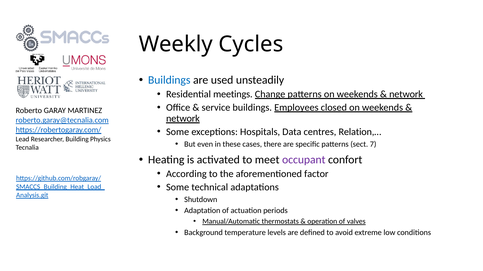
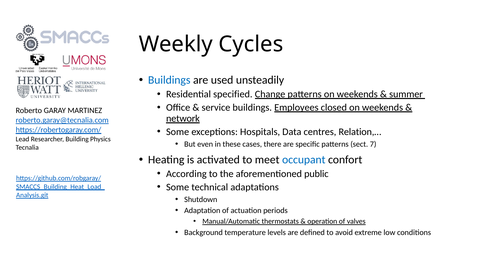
meetings: meetings -> specified
network at (406, 95): network -> summer
occupant colour: purple -> blue
factor: factor -> public
